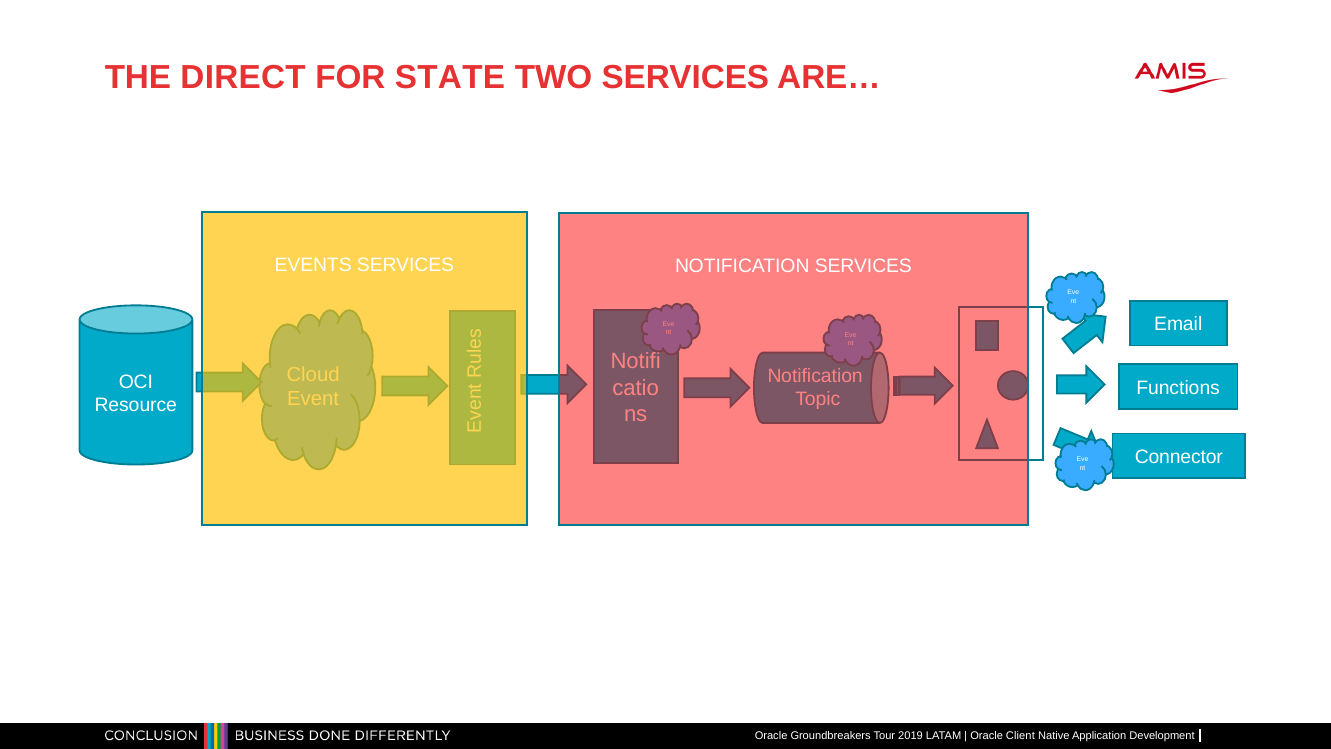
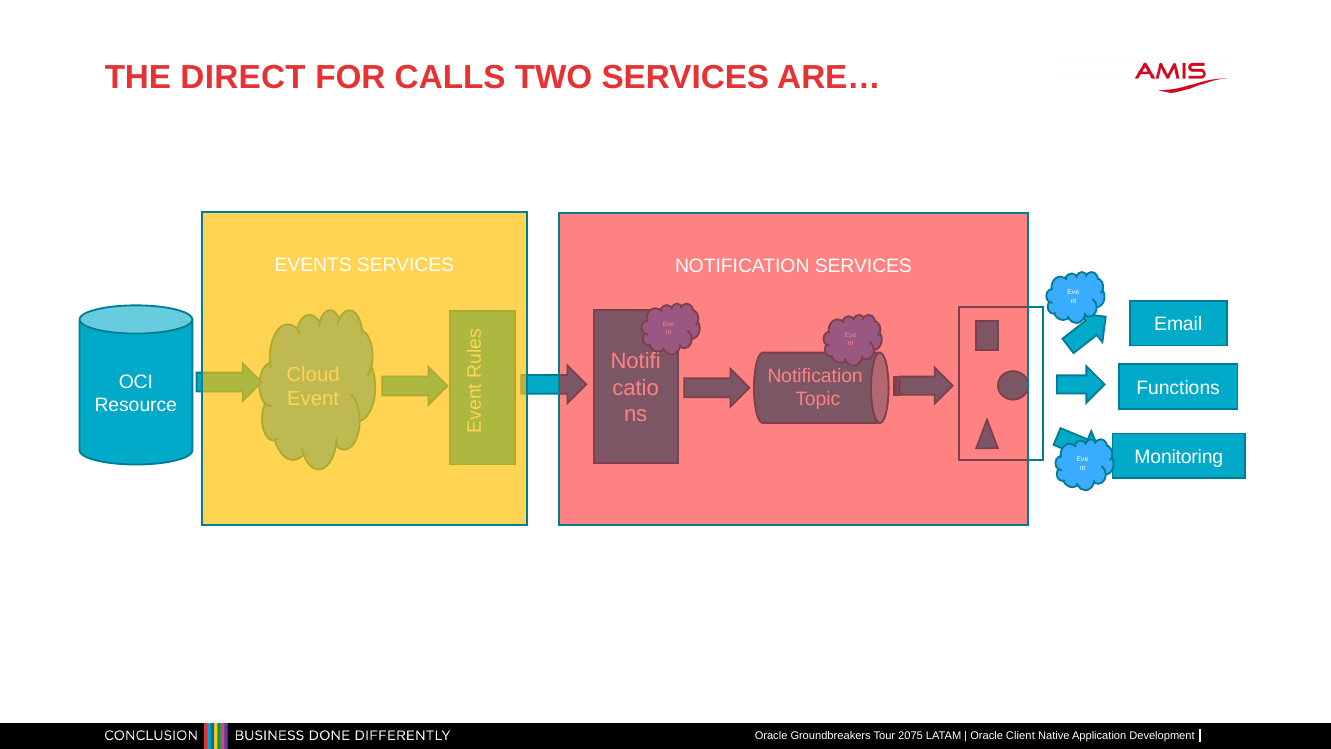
STATE: STATE -> CALLS
Connector: Connector -> Monitoring
2019: 2019 -> 2075
